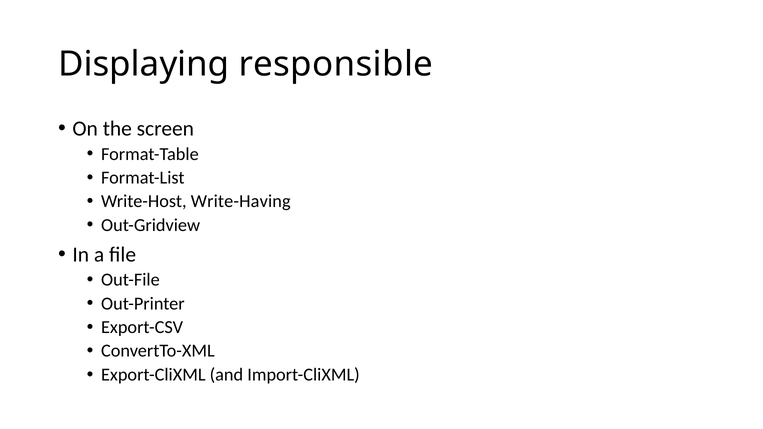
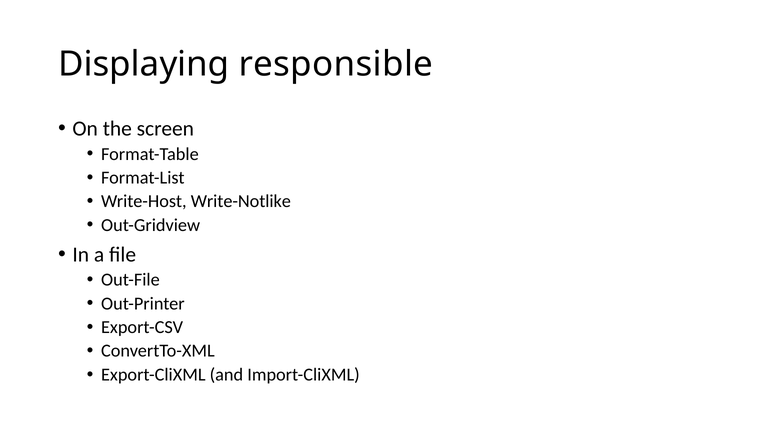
Write-Having: Write-Having -> Write-Notlike
